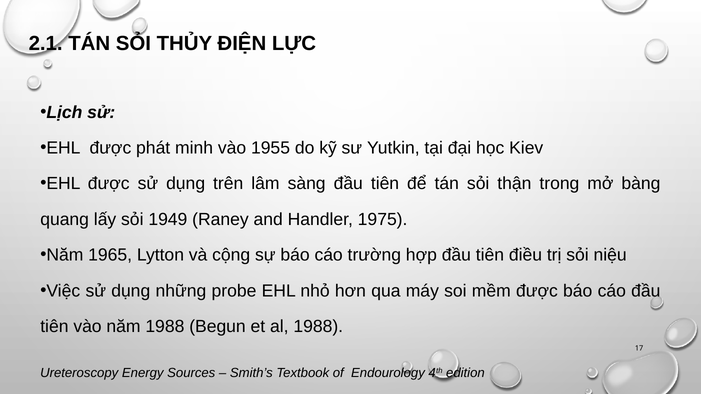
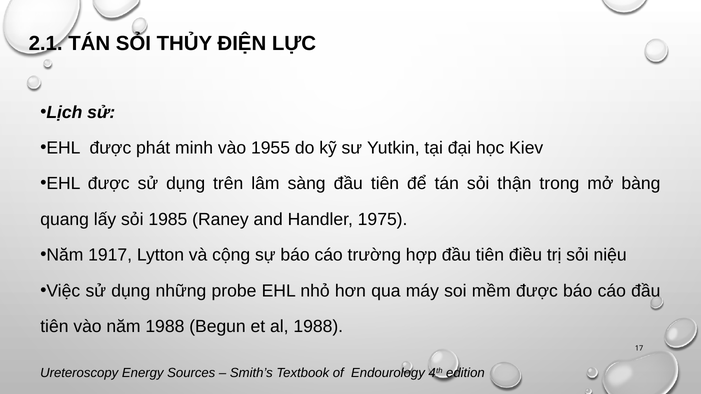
1949: 1949 -> 1985
1965: 1965 -> 1917
